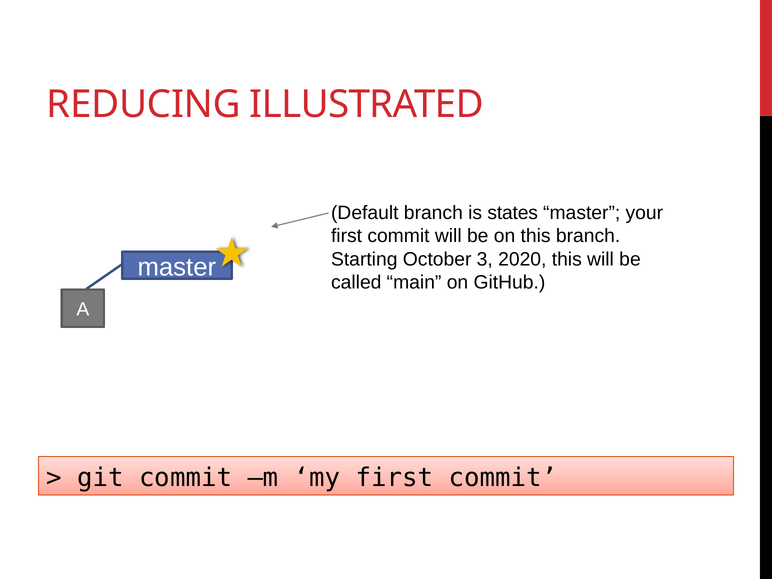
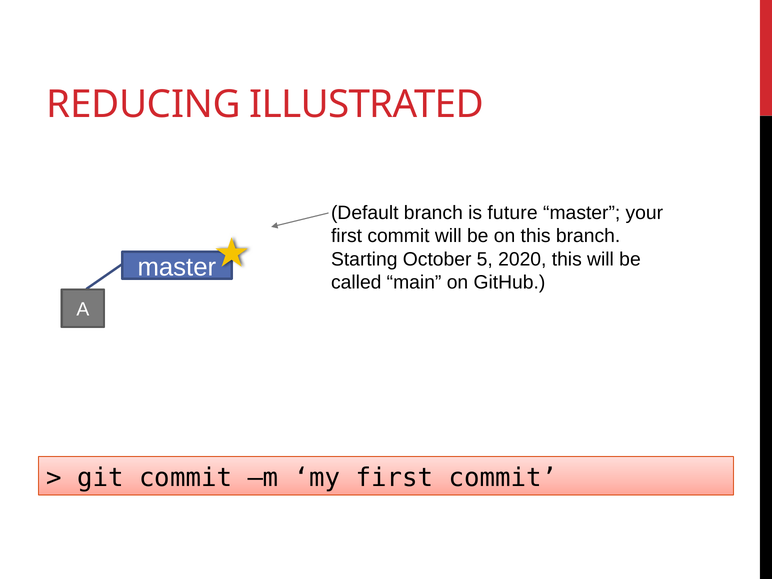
states: states -> future
3: 3 -> 5
